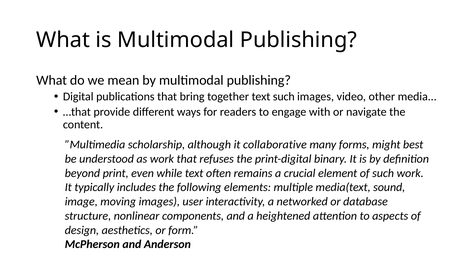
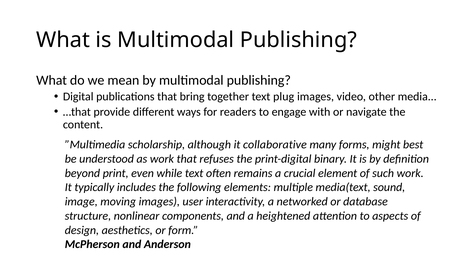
text such: such -> plug
